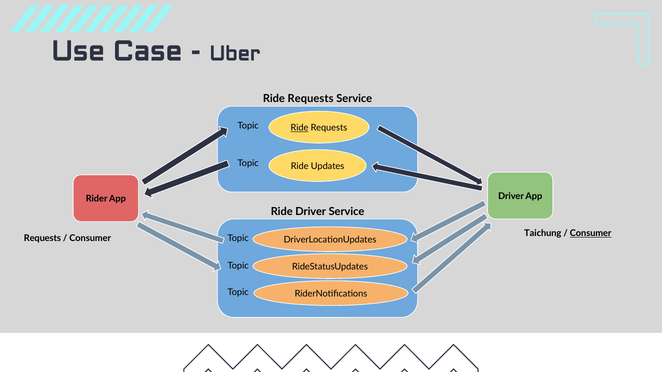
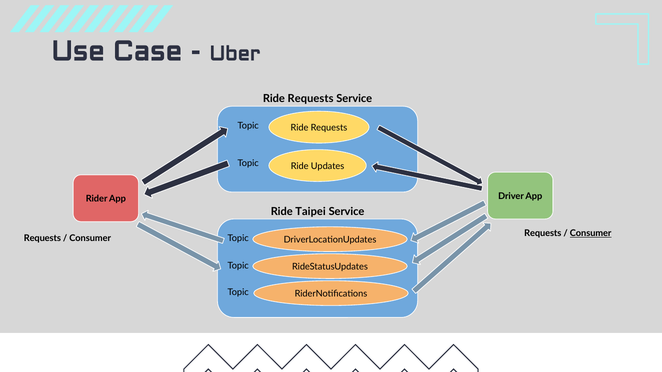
Ride at (300, 128) underline: present -> none
Ride Driver: Driver -> Taipei
Taichung at (543, 234): Taichung -> Requests
